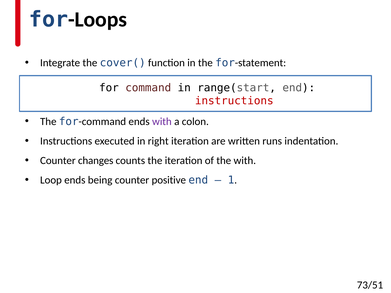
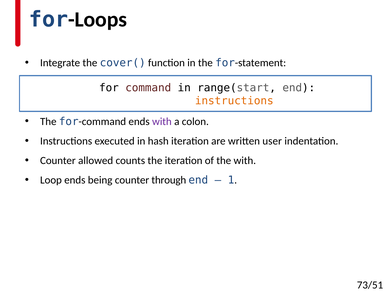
instructions at (234, 101) colour: red -> orange
right: right -> hash
runs: runs -> user
changes: changes -> allowed
positive: positive -> through
